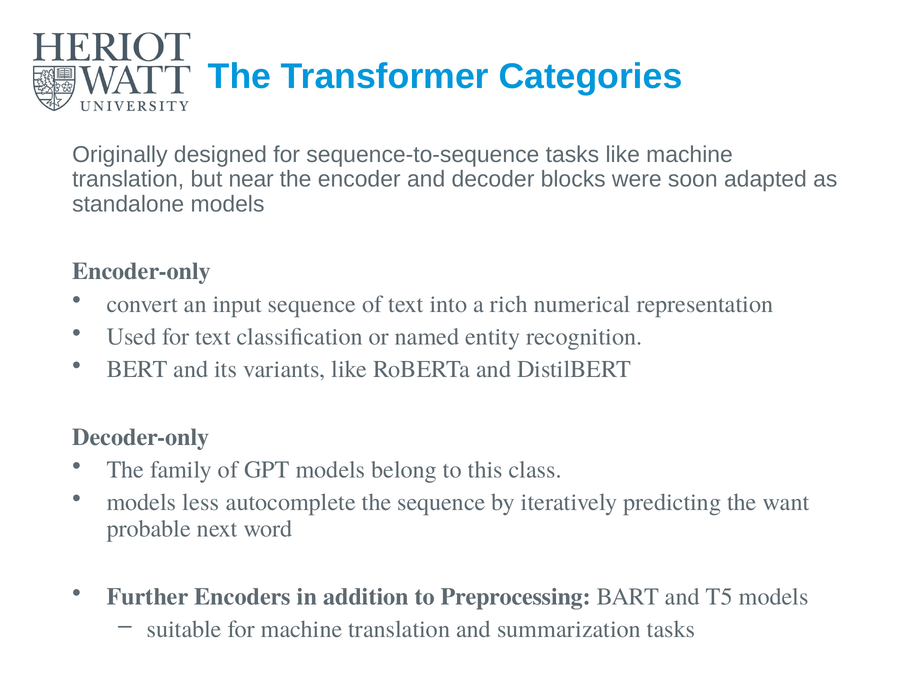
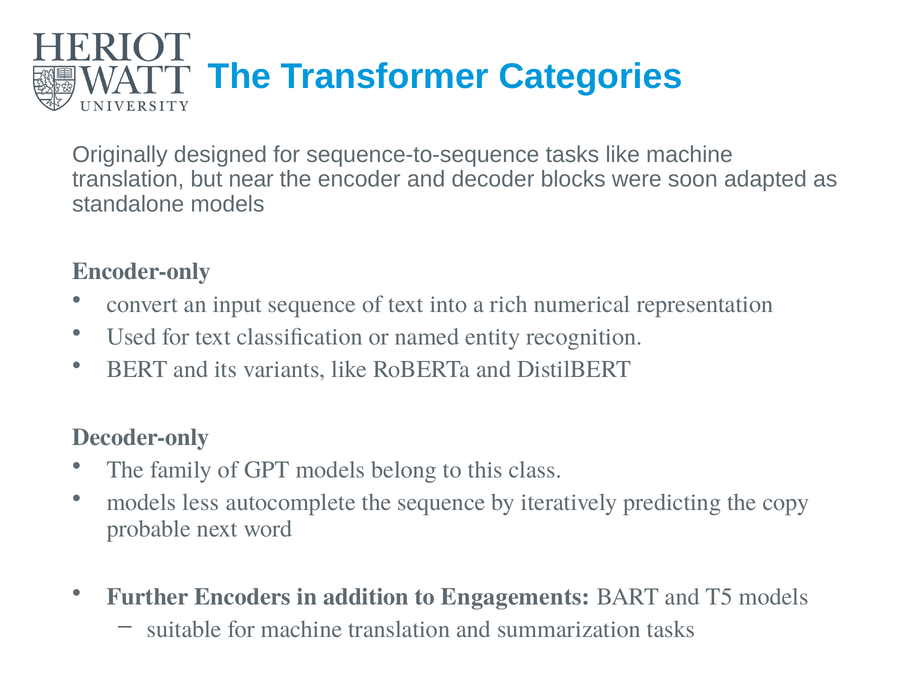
want: want -> copy
Preprocessing: Preprocessing -> Engagements
